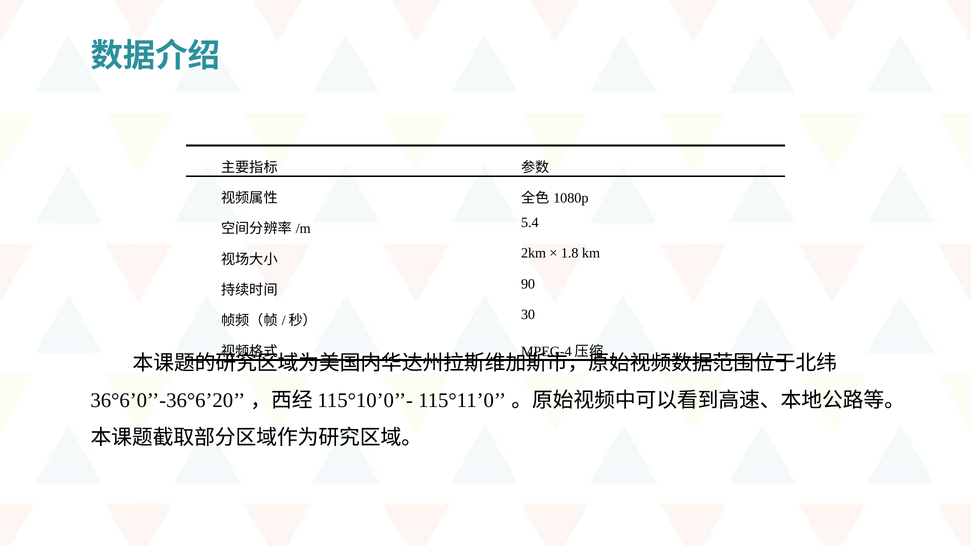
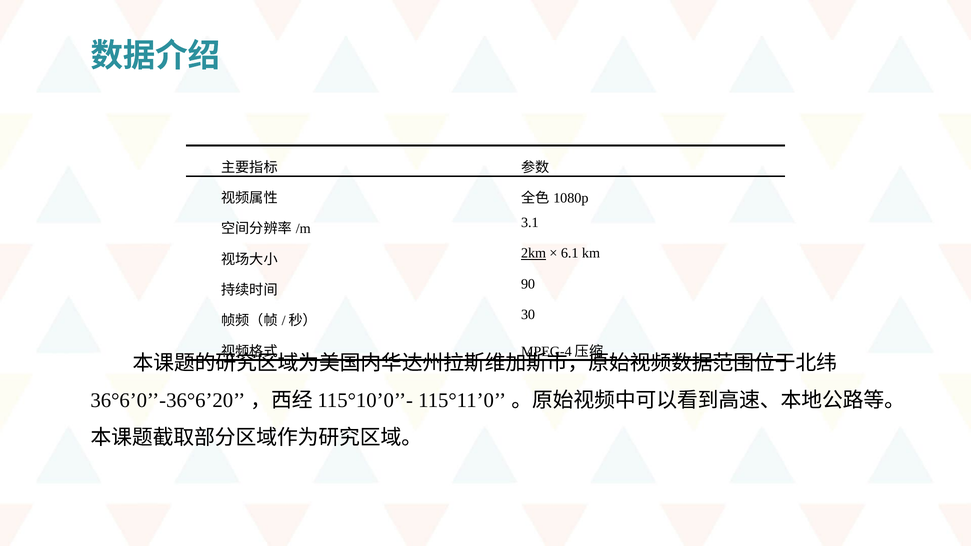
5.4: 5.4 -> 3.1
2km underline: none -> present
1.8: 1.8 -> 6.1
